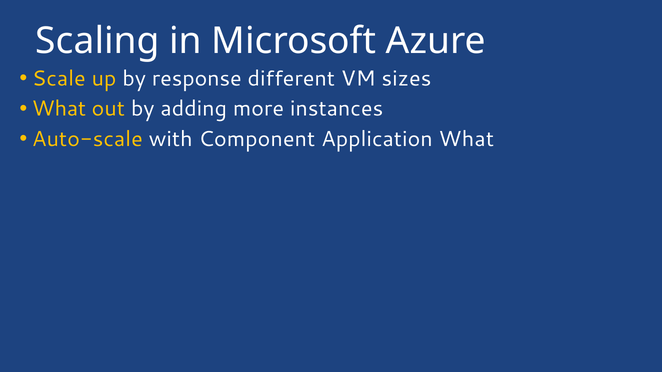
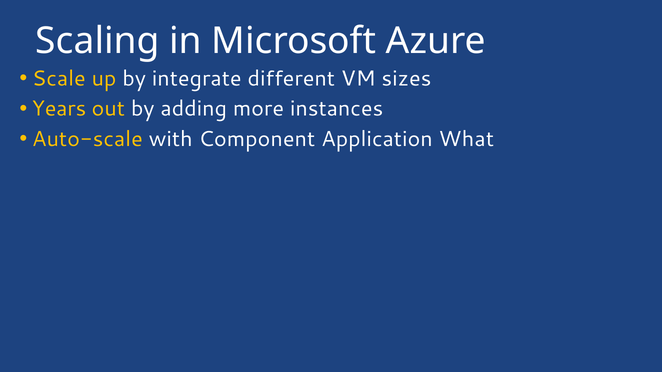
response: response -> integrate
What at (59, 109): What -> Years
